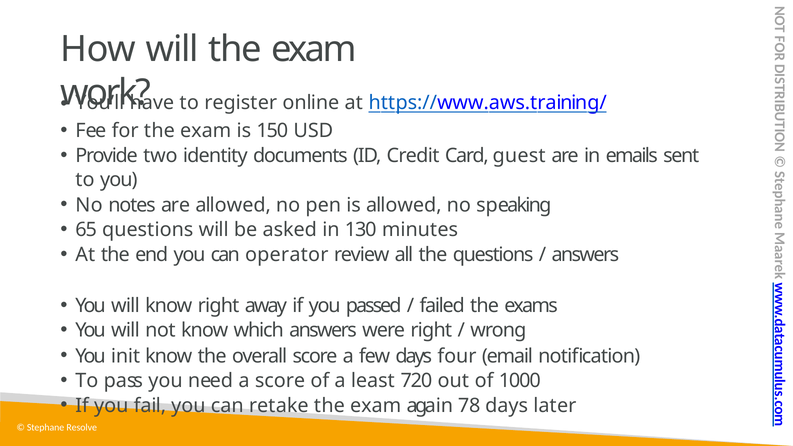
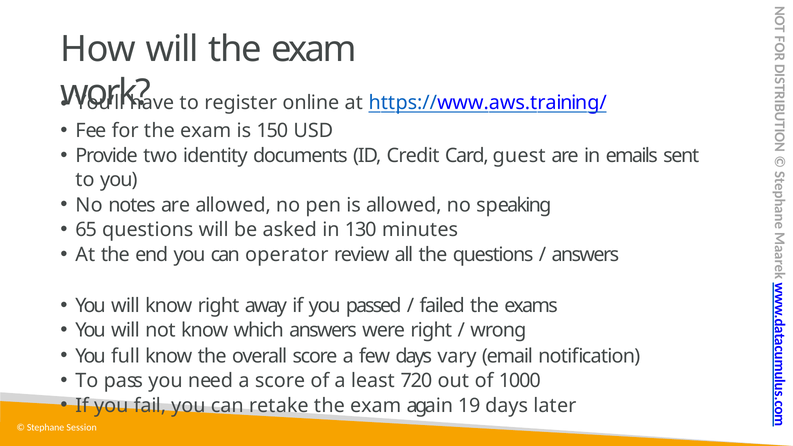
init: init -> full
four: four -> vary
78: 78 -> 19
Resolve: Resolve -> Session
